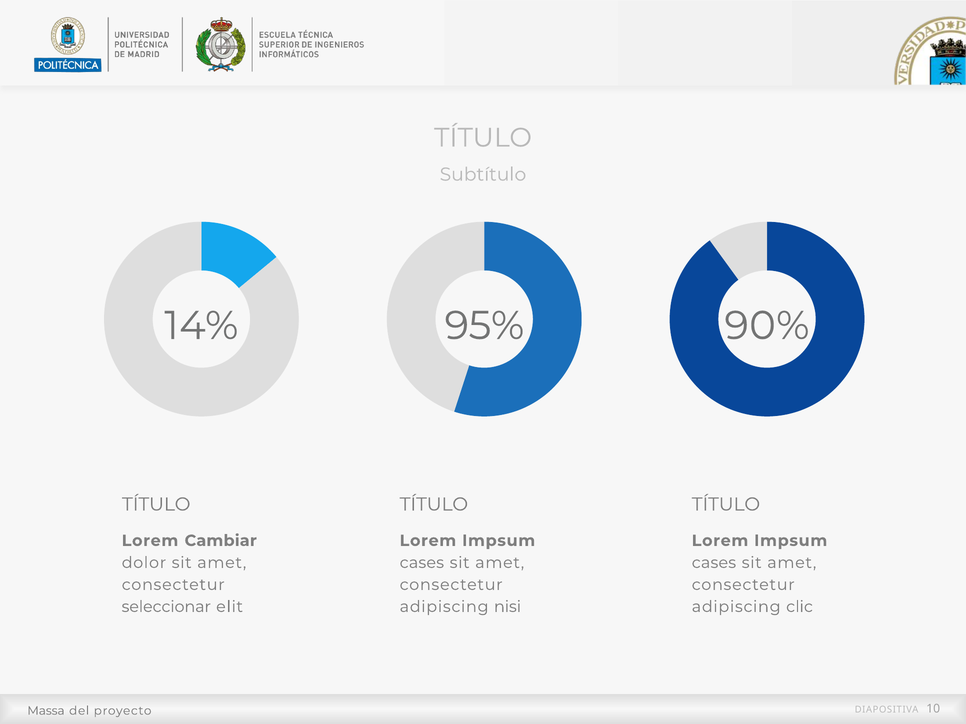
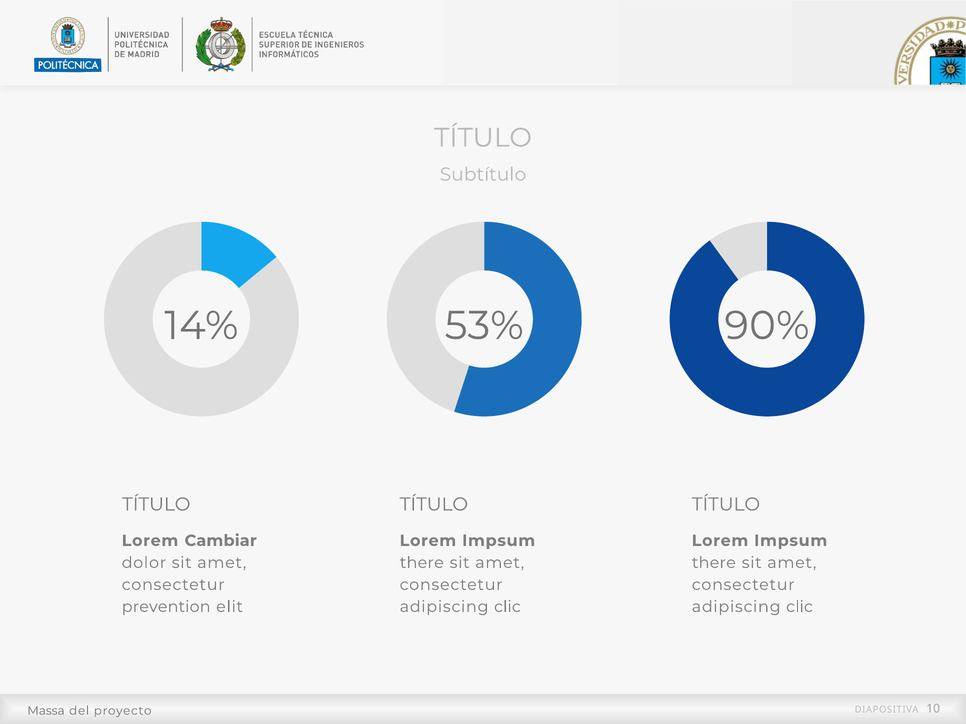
95%: 95% -> 53%
cases at (422, 563): cases -> there
cases at (714, 563): cases -> there
seleccionar: seleccionar -> prevention
nisi at (508, 607): nisi -> clic
